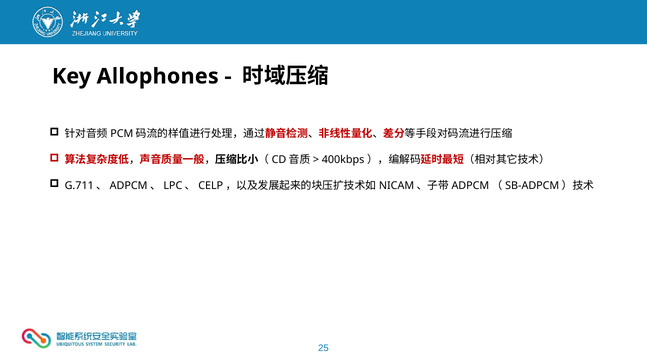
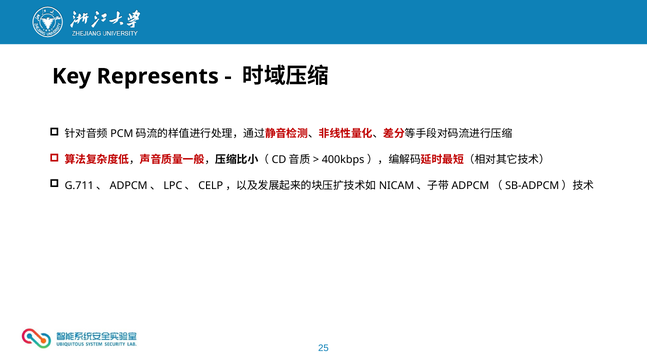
Allophones: Allophones -> Represents
